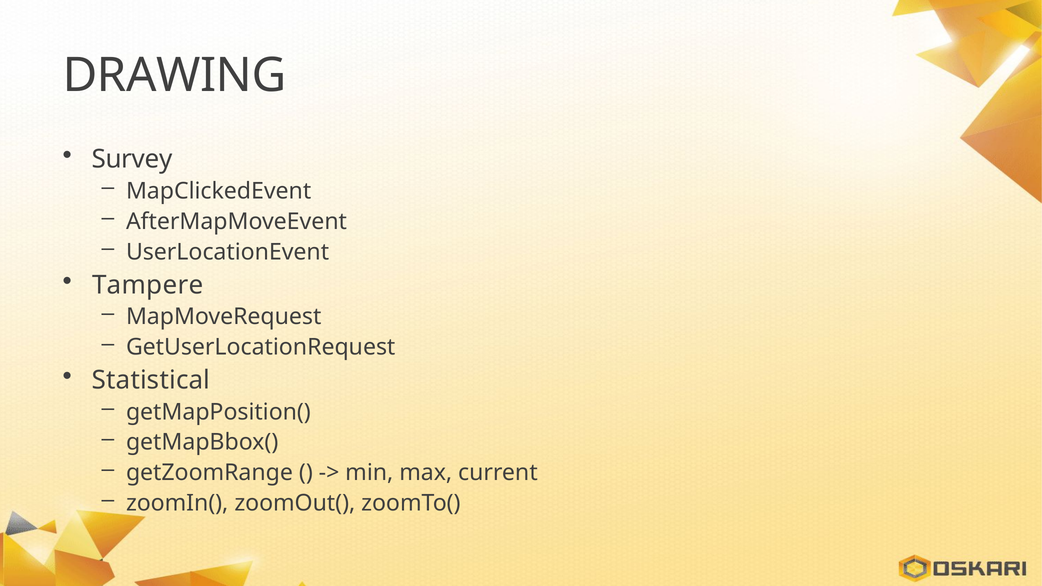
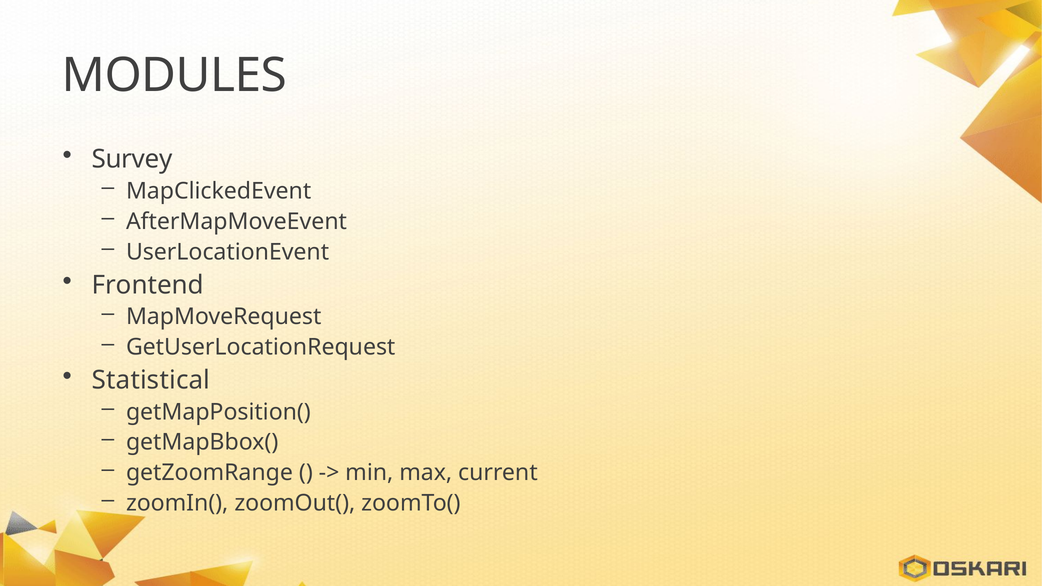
DRAWING: DRAWING -> MODULES
Tampere: Tampere -> Frontend
